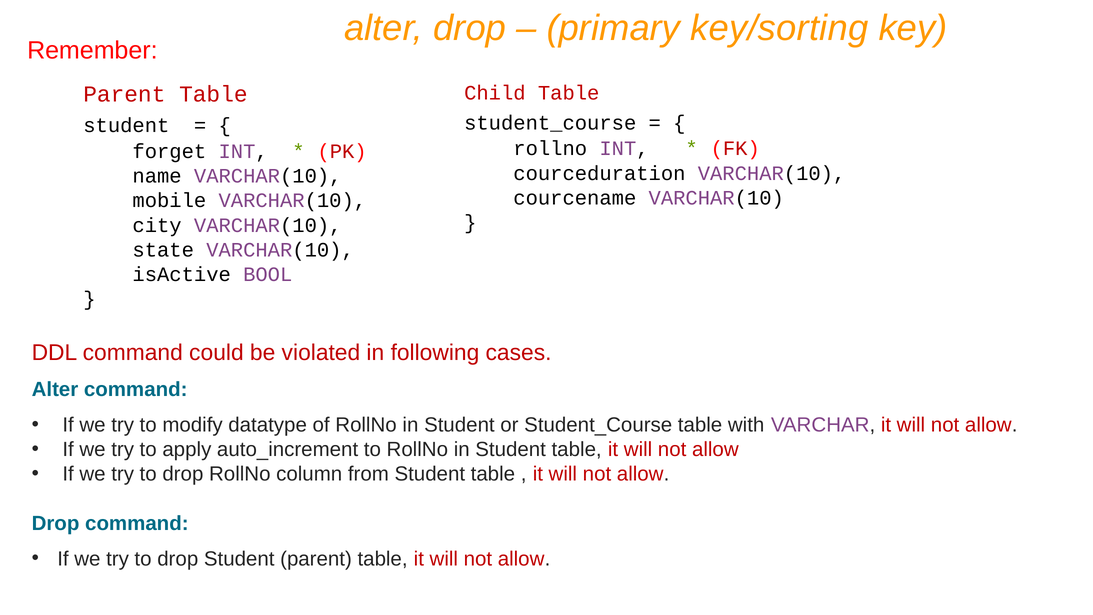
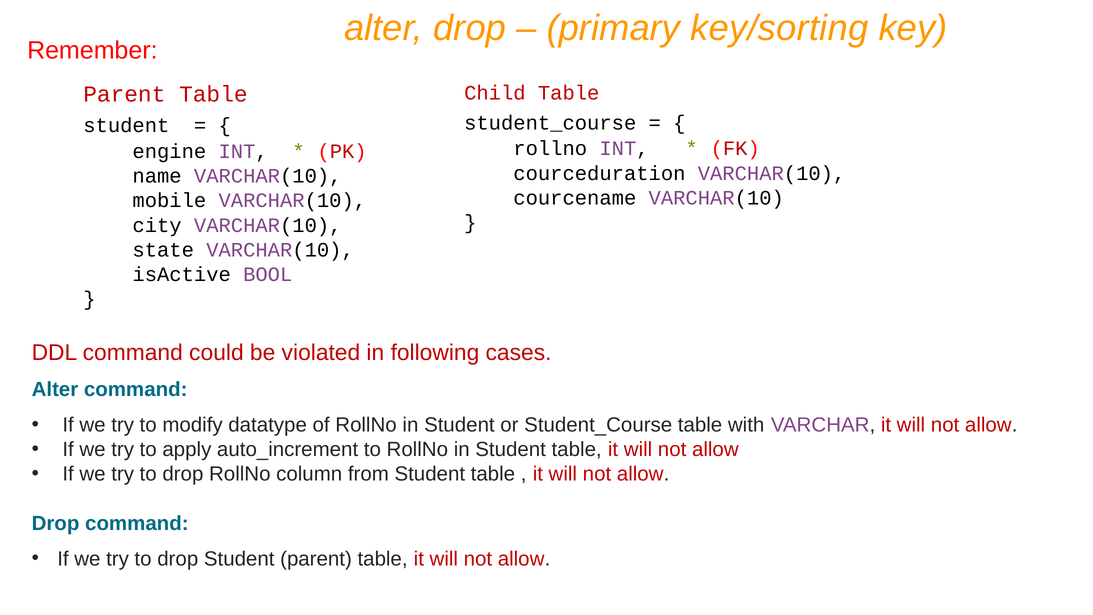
forget: forget -> engine
